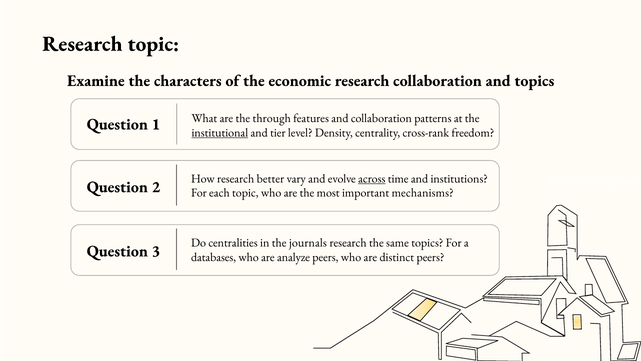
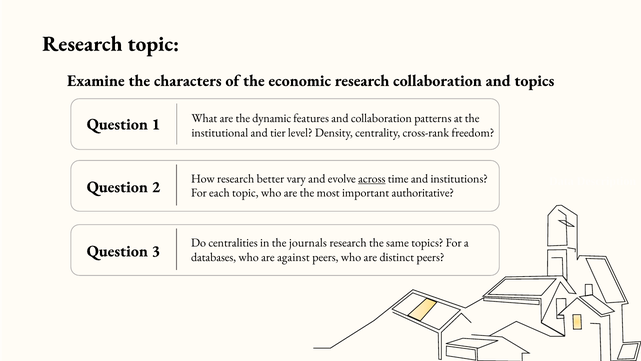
through: through -> dynamic
institutional underline: present -> none
mechanisms: mechanisms -> authoritative
analyze: analyze -> against
